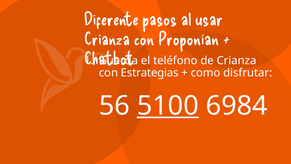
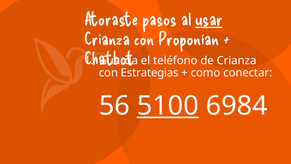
Diferente: Diferente -> Atoraste
usar underline: none -> present
disfrutar: disfrutar -> conectar
